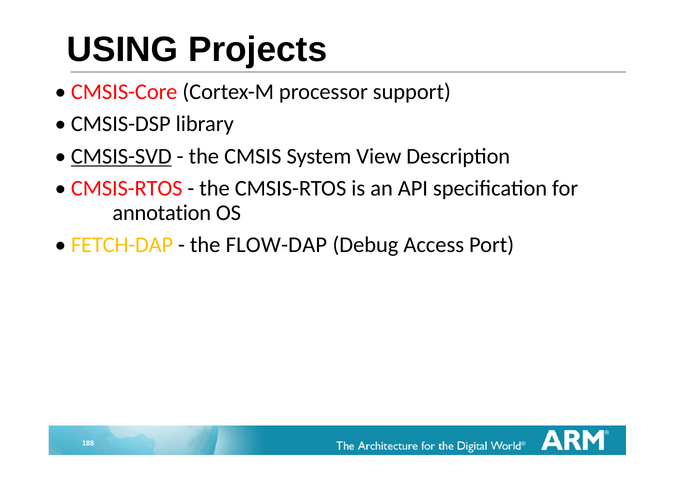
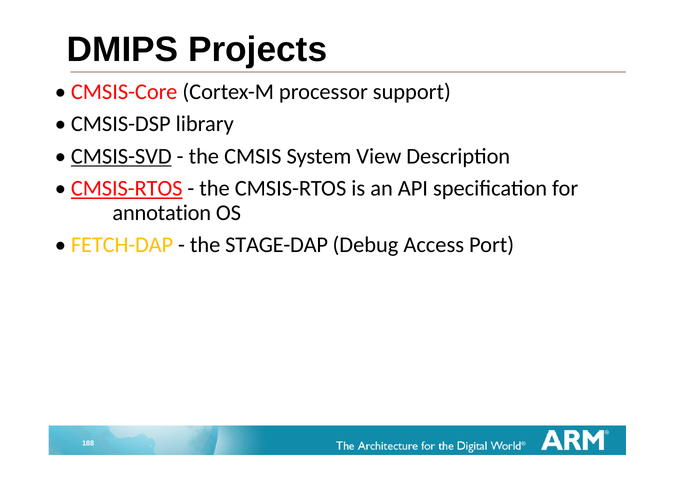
USING: USING -> DMIPS
CMSIS-RTOS at (127, 189) underline: none -> present
FLOW-DAP: FLOW-DAP -> STAGE-DAP
